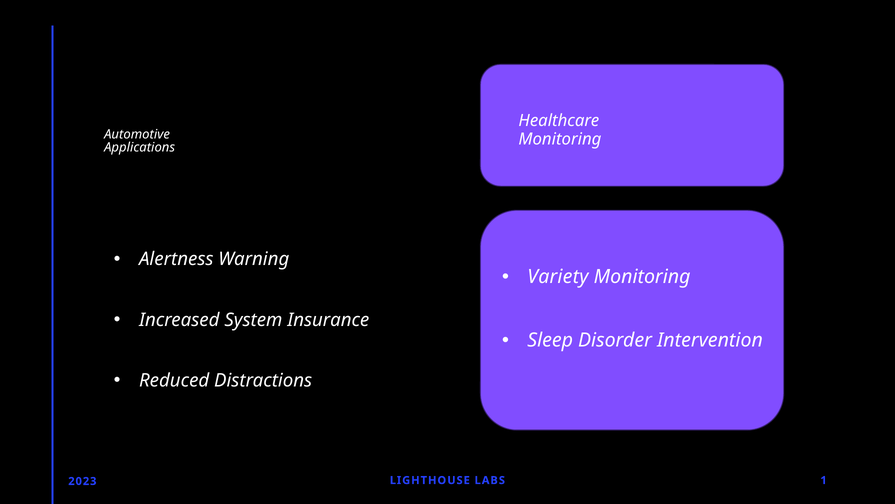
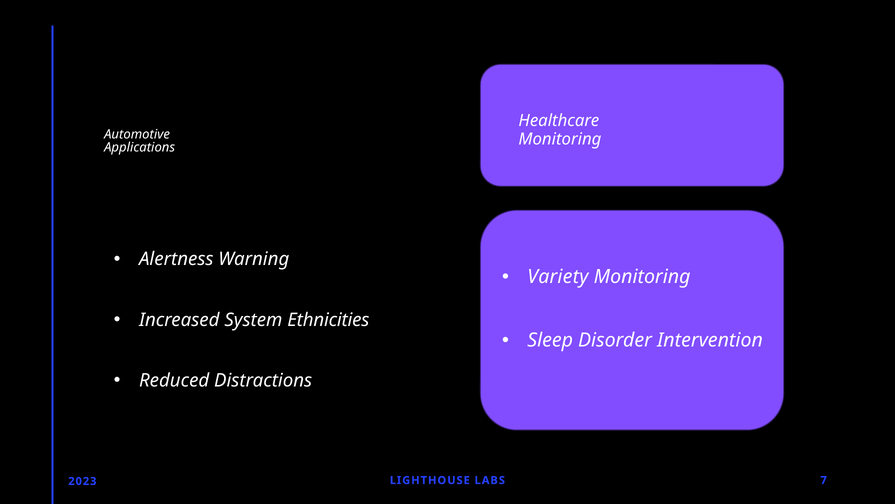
Insurance: Insurance -> Ethnicities
1: 1 -> 7
